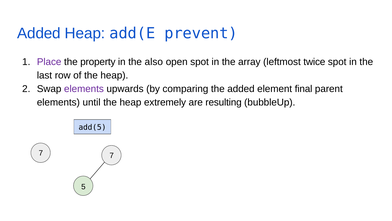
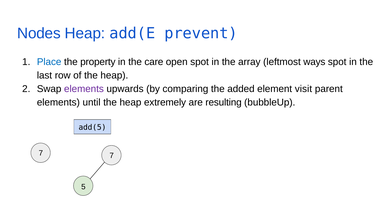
Added at (39, 33): Added -> Nodes
Place colour: purple -> blue
also: also -> care
twice: twice -> ways
final: final -> visit
